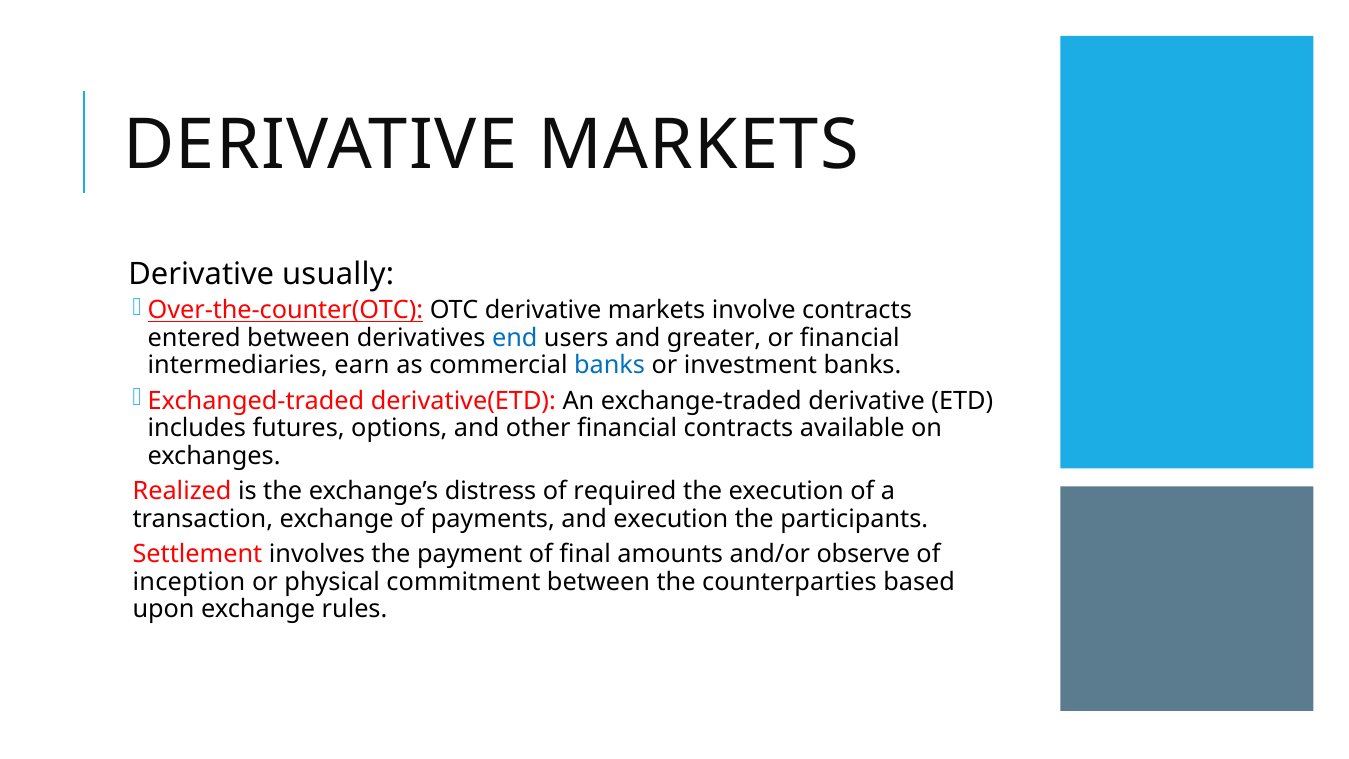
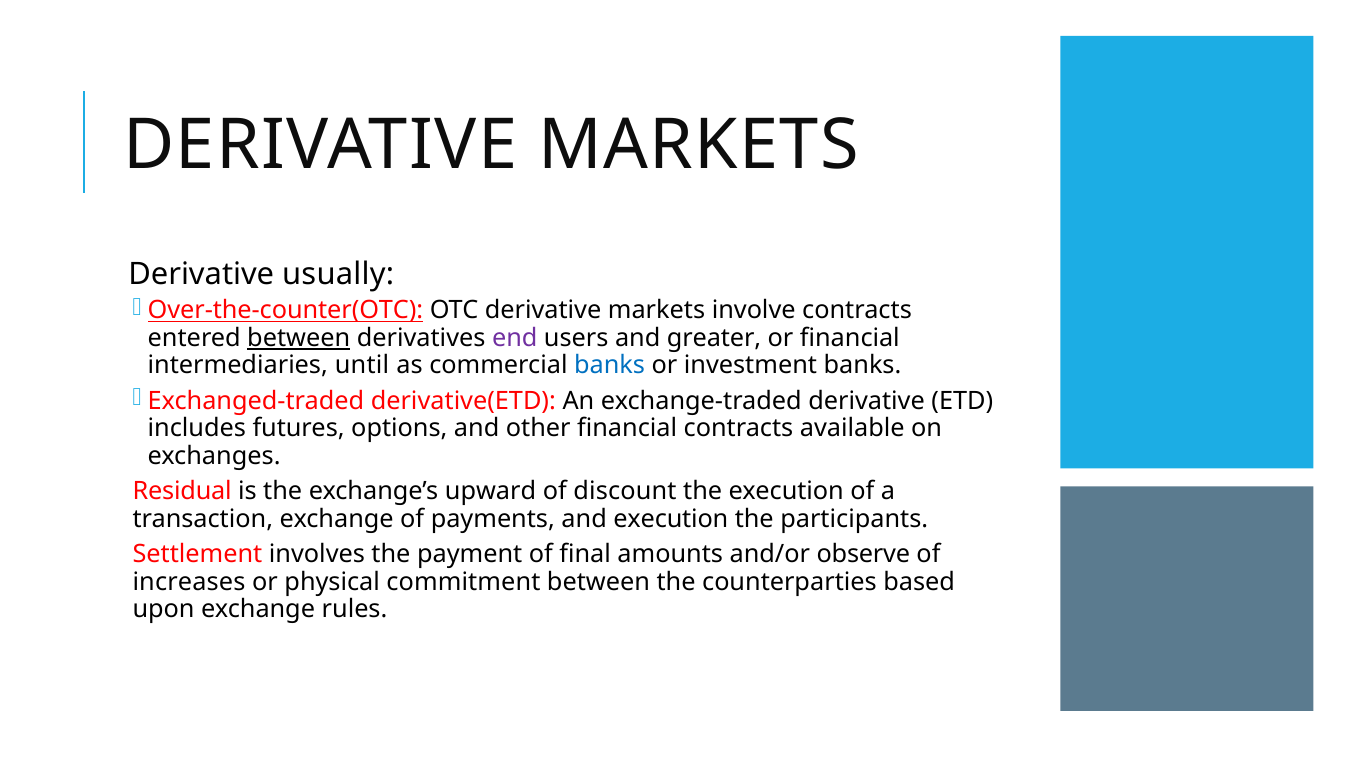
between at (299, 338) underline: none -> present
end colour: blue -> purple
earn: earn -> until
Realized: Realized -> Residual
distress: distress -> upward
required: required -> discount
inception: inception -> increases
